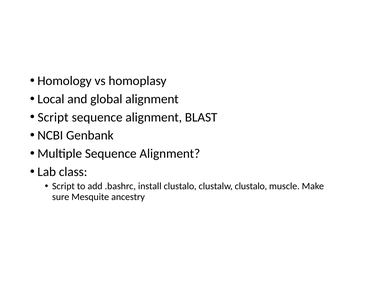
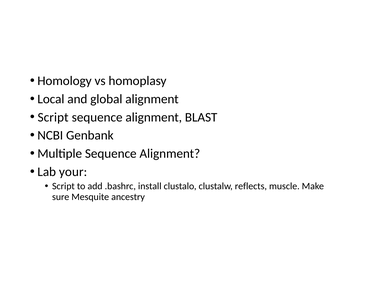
class: class -> your
clustalw clustalo: clustalo -> reflects
